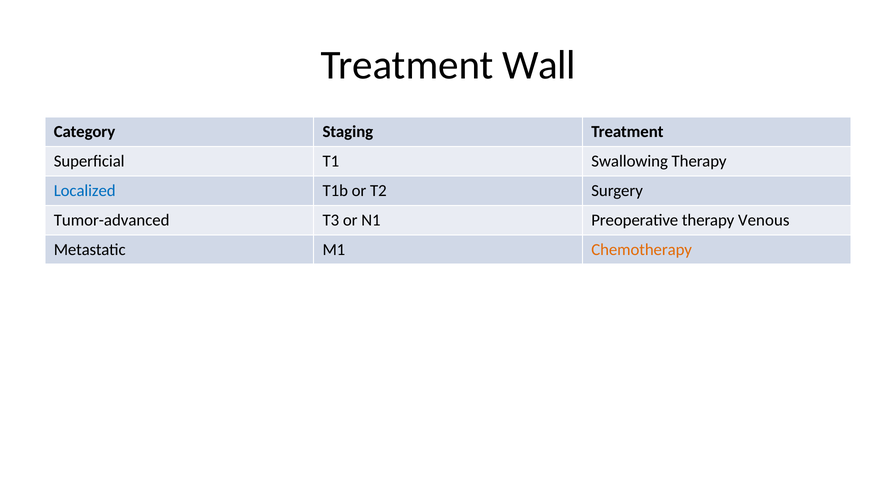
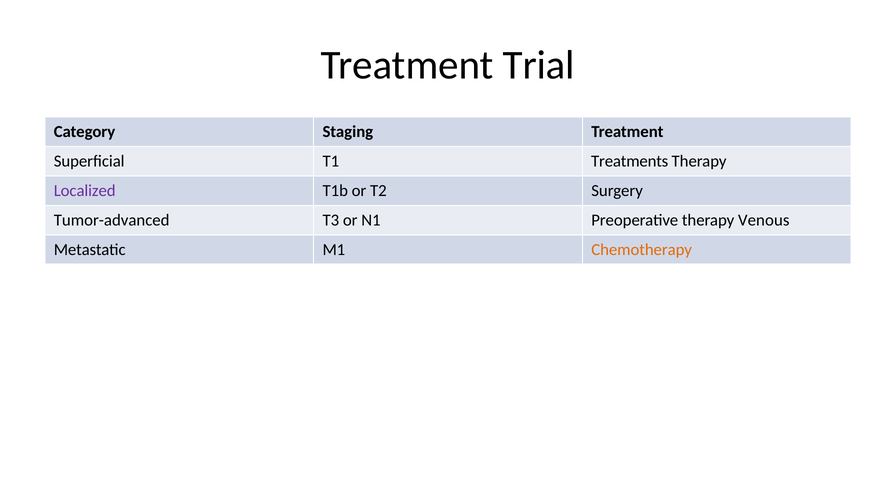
Wall: Wall -> Trial
Swallowing: Swallowing -> Treatments
Localized colour: blue -> purple
